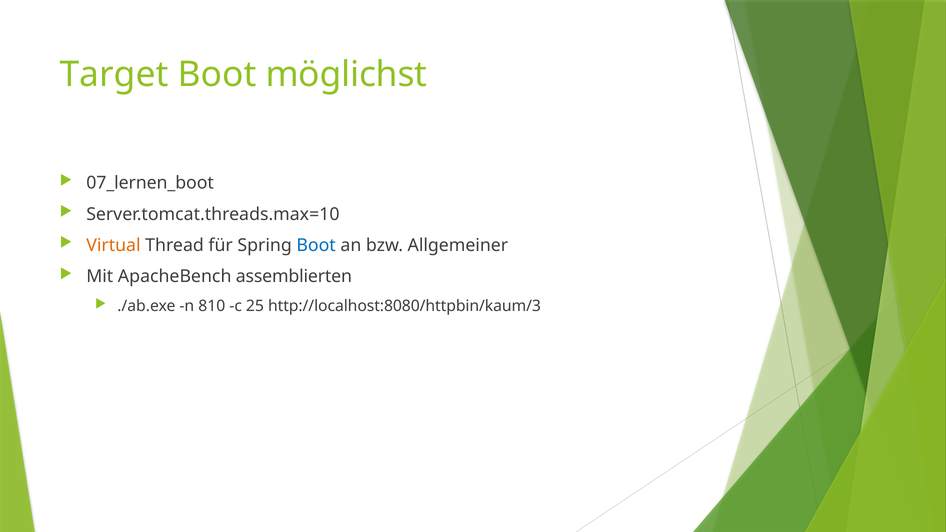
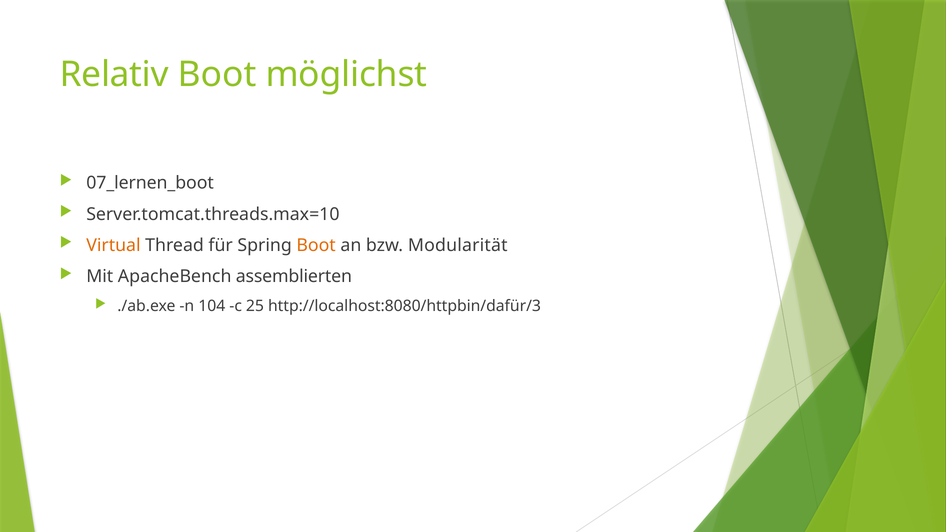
Target: Target -> Relativ
Boot at (316, 245) colour: blue -> orange
Allgemeiner: Allgemeiner -> Modularität
810: 810 -> 104
http://localhost:8080/httpbin/kaum/3: http://localhost:8080/httpbin/kaum/3 -> http://localhost:8080/httpbin/dafür/3
